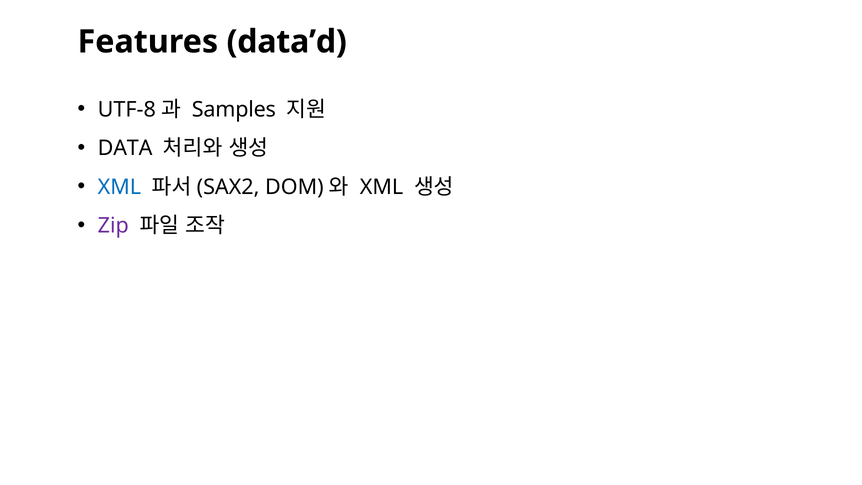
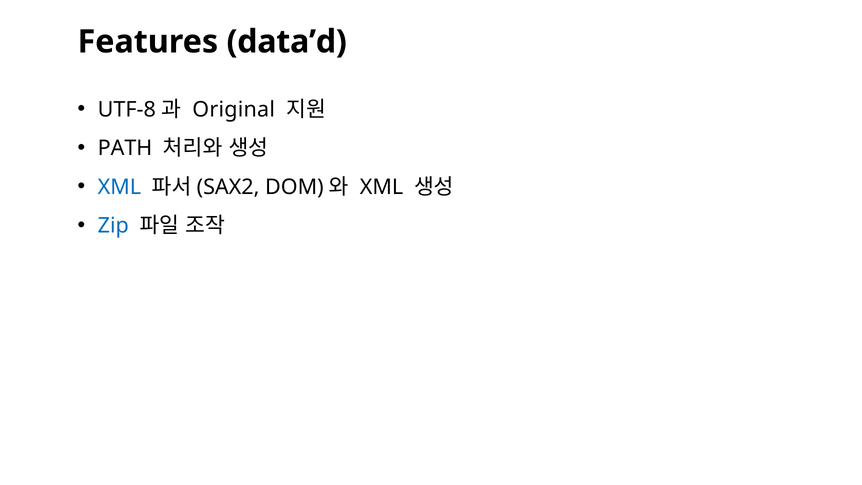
Samples: Samples -> Original
DATA: DATA -> PATH
Zip colour: purple -> blue
